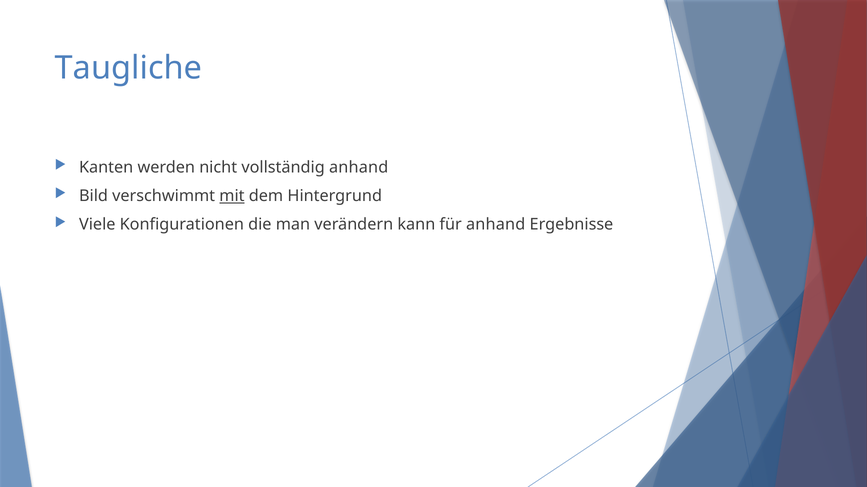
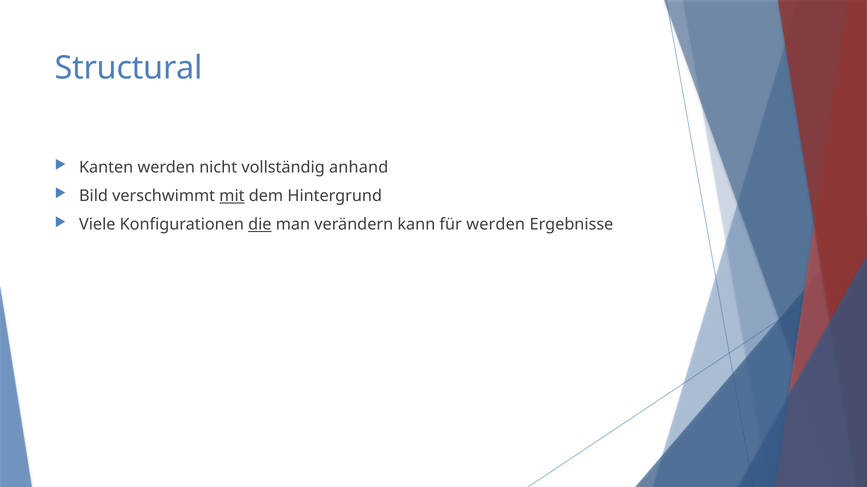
Taugliche: Taugliche -> Structural
die underline: none -> present
für anhand: anhand -> werden
